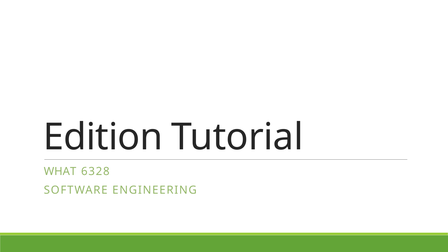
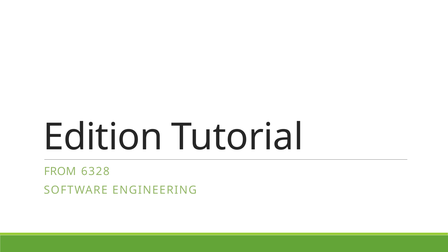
WHAT: WHAT -> FROM
